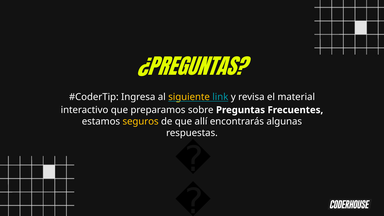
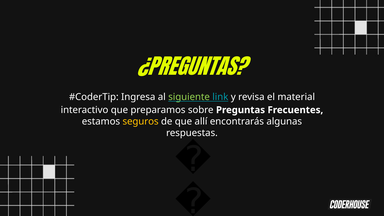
siguiente colour: yellow -> light green
